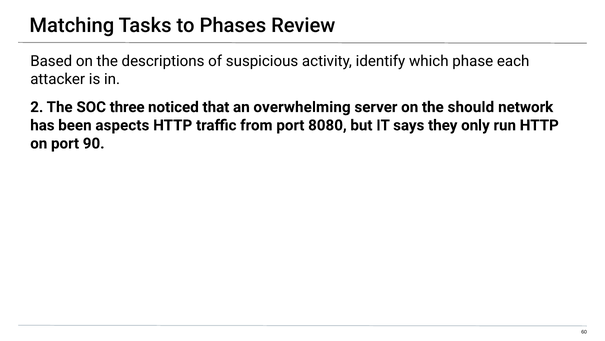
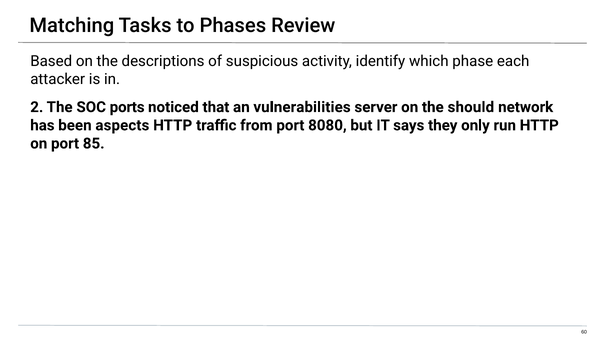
three: three -> ports
overwhelming: overwhelming -> vulnerabilities
90: 90 -> 85
